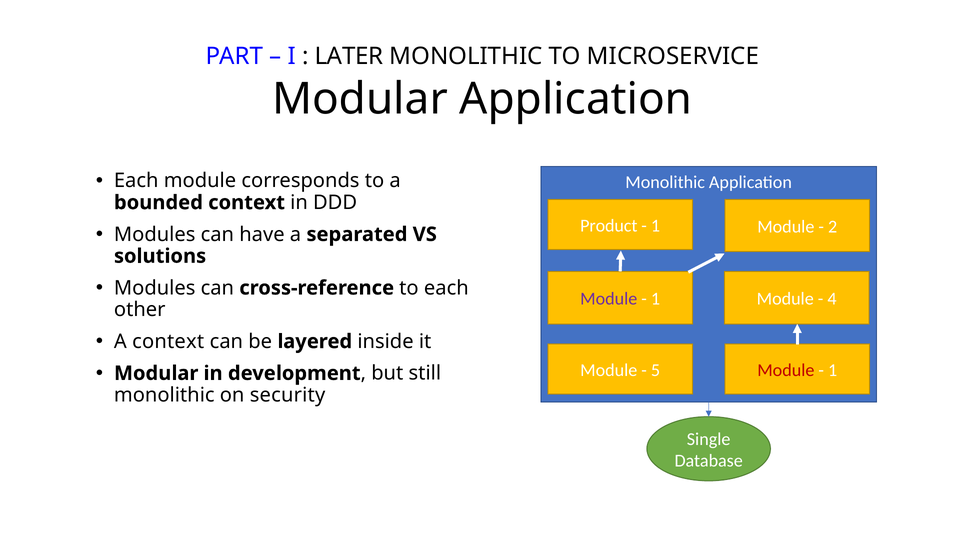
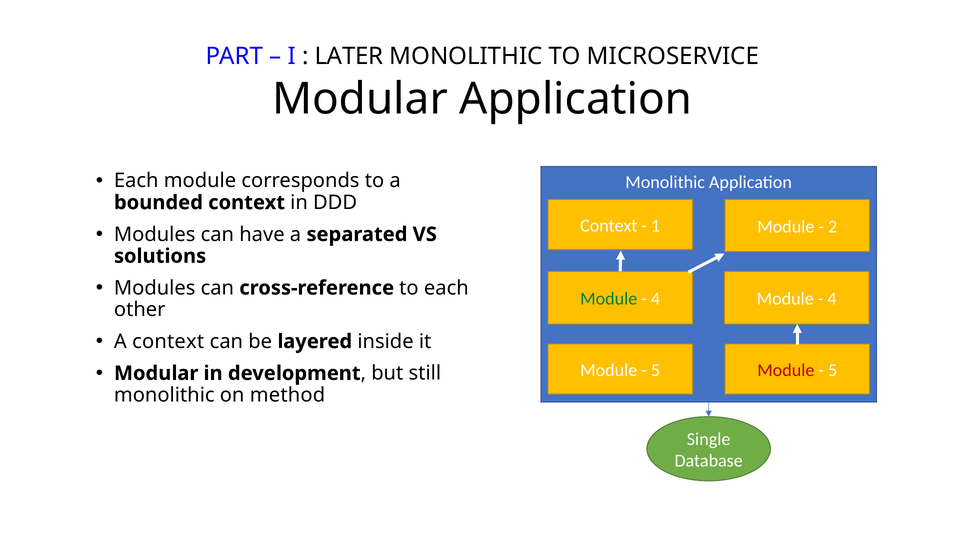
Product at (609, 226): Product -> Context
Module at (609, 299) colour: purple -> green
1 at (656, 299): 1 -> 4
1 at (833, 370): 1 -> 5
security: security -> method
